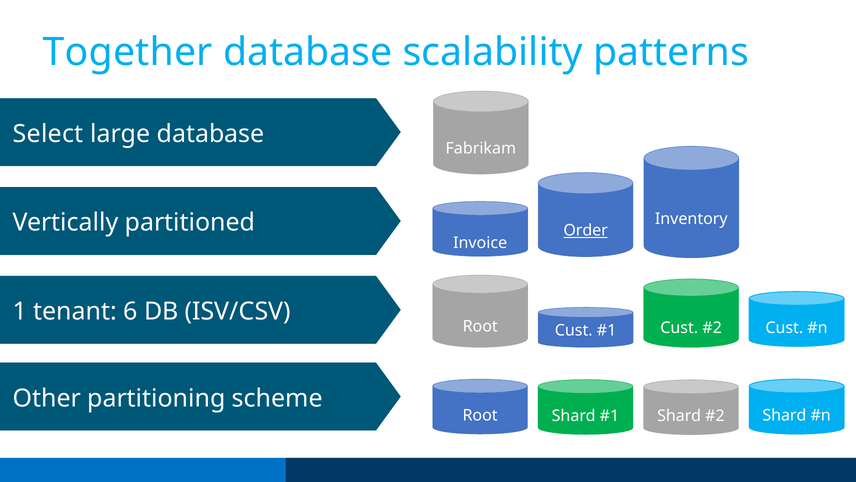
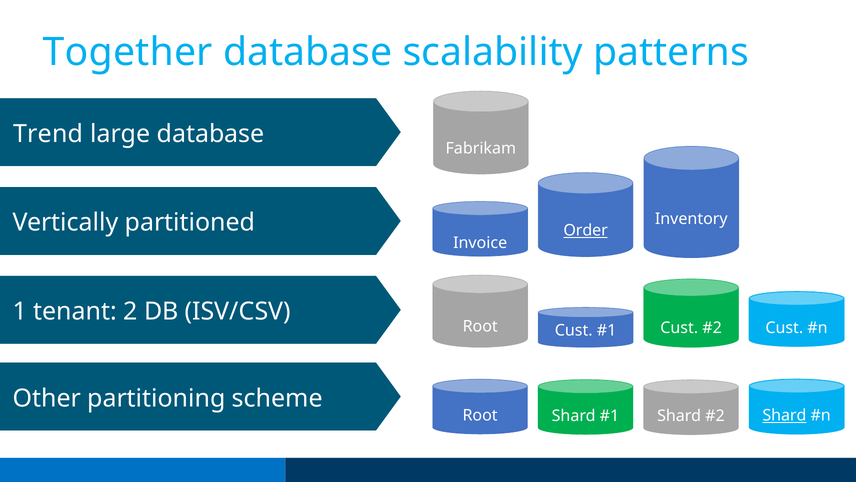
Select: Select -> Trend
6: 6 -> 2
Shard at (784, 415) underline: none -> present
